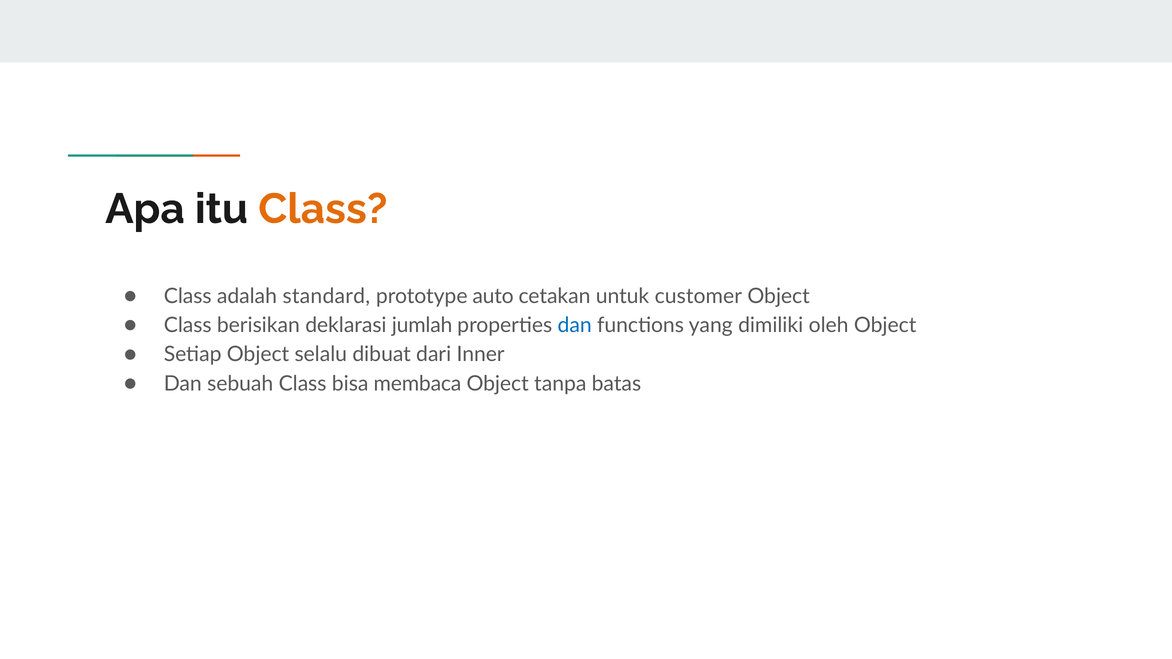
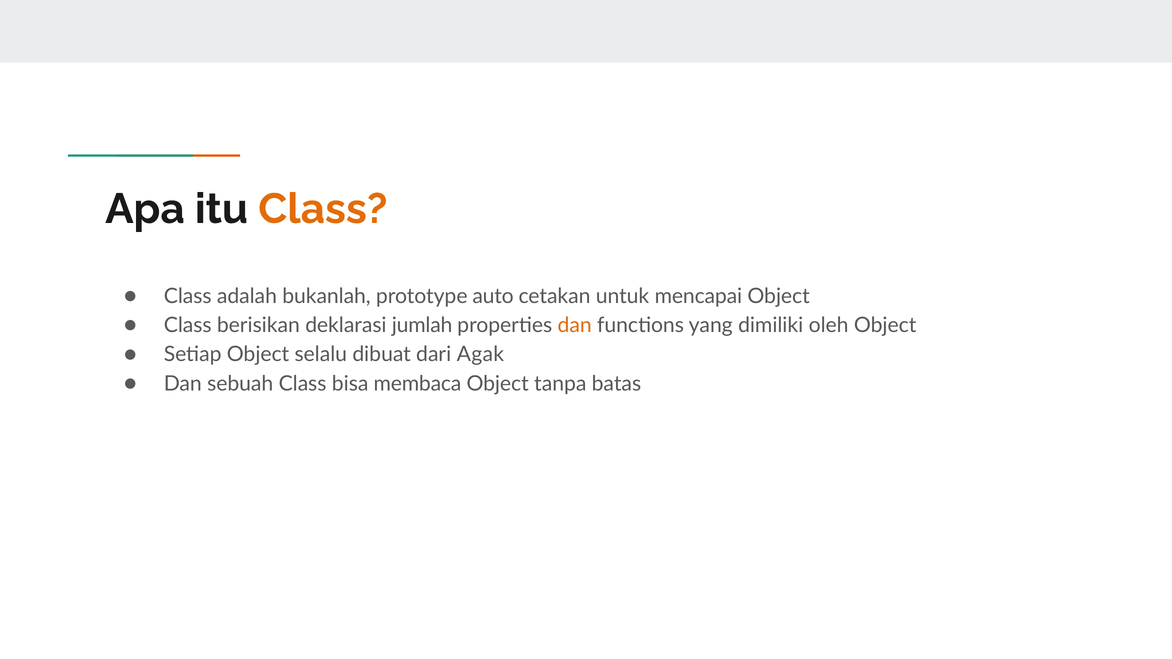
standard: standard -> bukanlah
customer: customer -> mencapai
dan at (575, 325) colour: blue -> orange
Inner: Inner -> Agak
